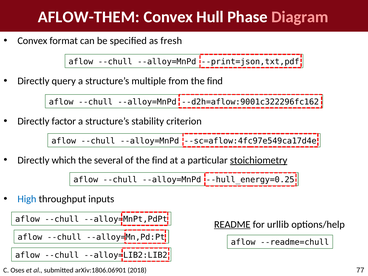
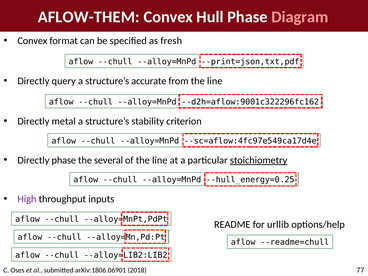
multiple: multiple -> accurate
from the find: find -> line
factor: factor -> metal
Directly which: which -> phase
of the find: find -> line
High colour: blue -> purple
README underline: present -> none
